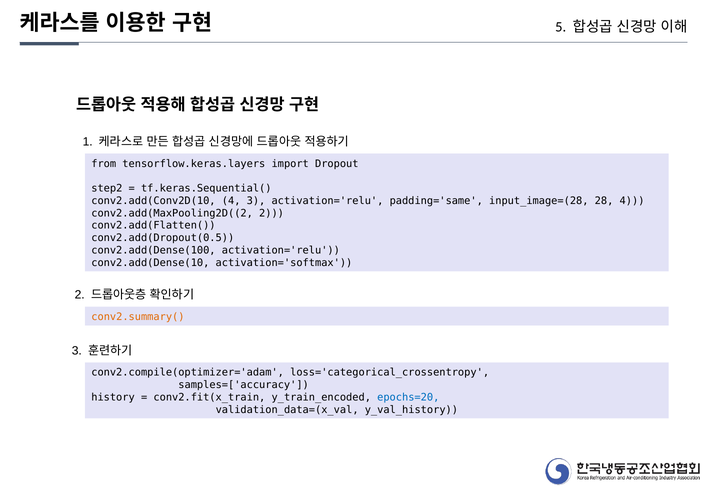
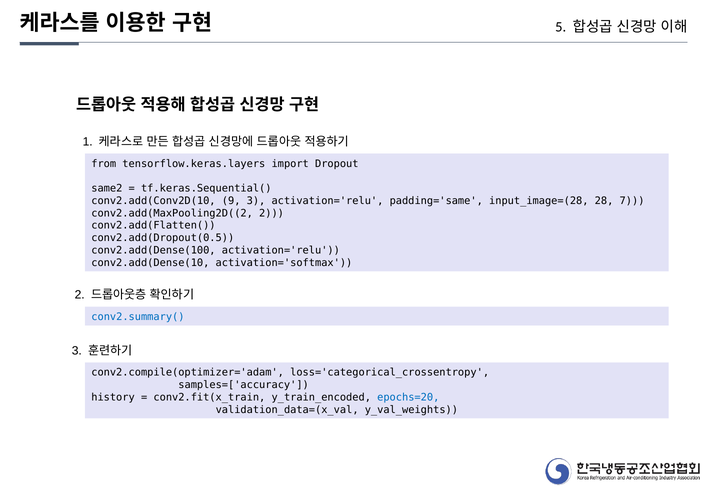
step2: step2 -> same2
conv2.add(Conv2D(10 4: 4 -> 9
28 4: 4 -> 7
conv2.summary( colour: orange -> blue
y_val_history: y_val_history -> y_val_weights
